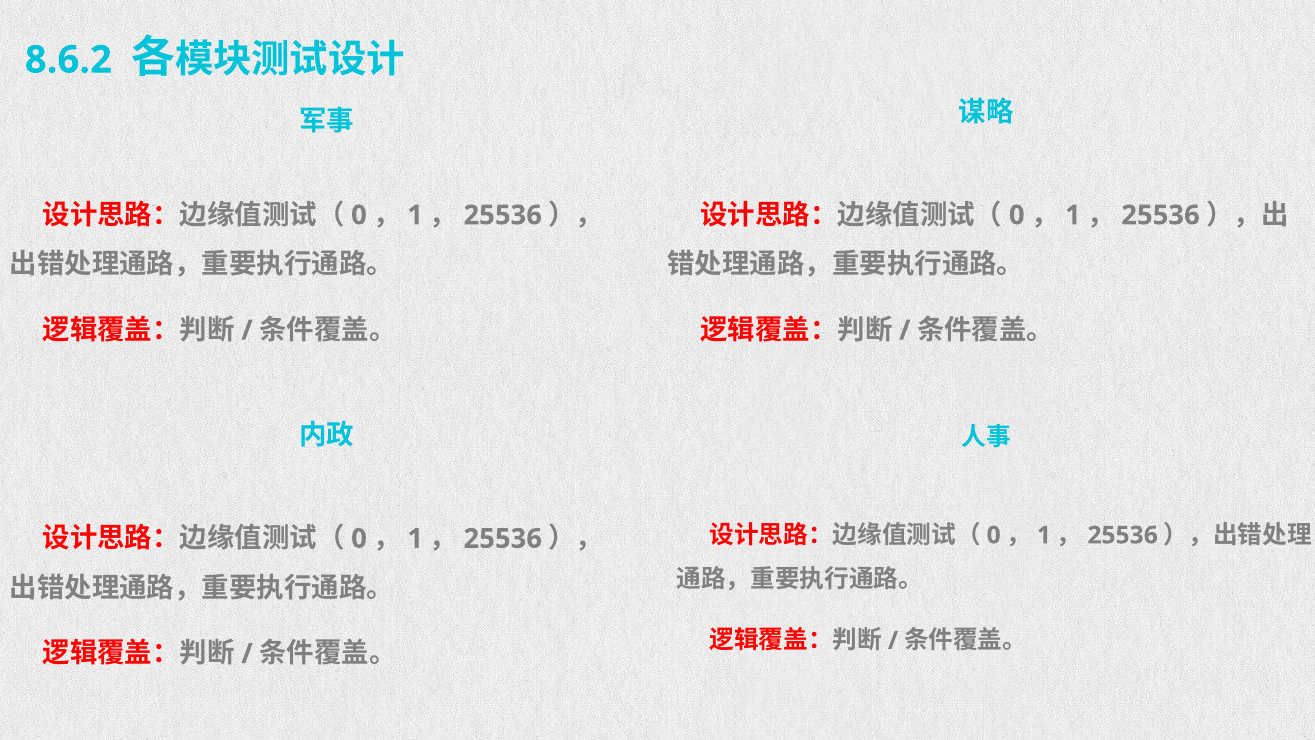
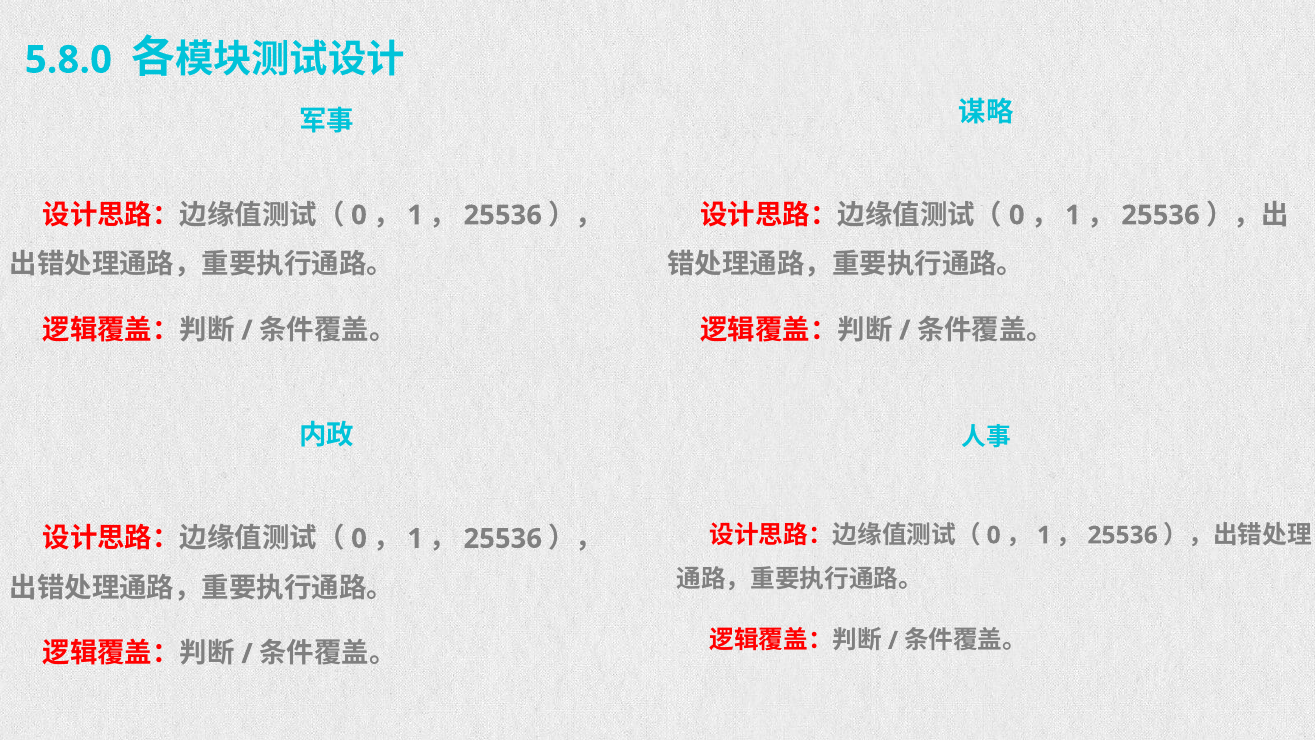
8.6.2: 8.6.2 -> 5.8.0
